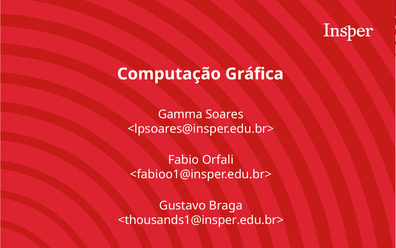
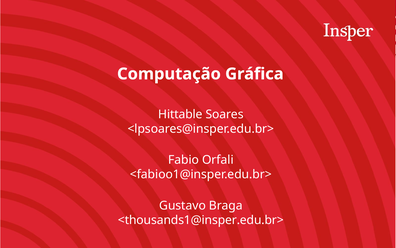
Gamma: Gamma -> Hittable
